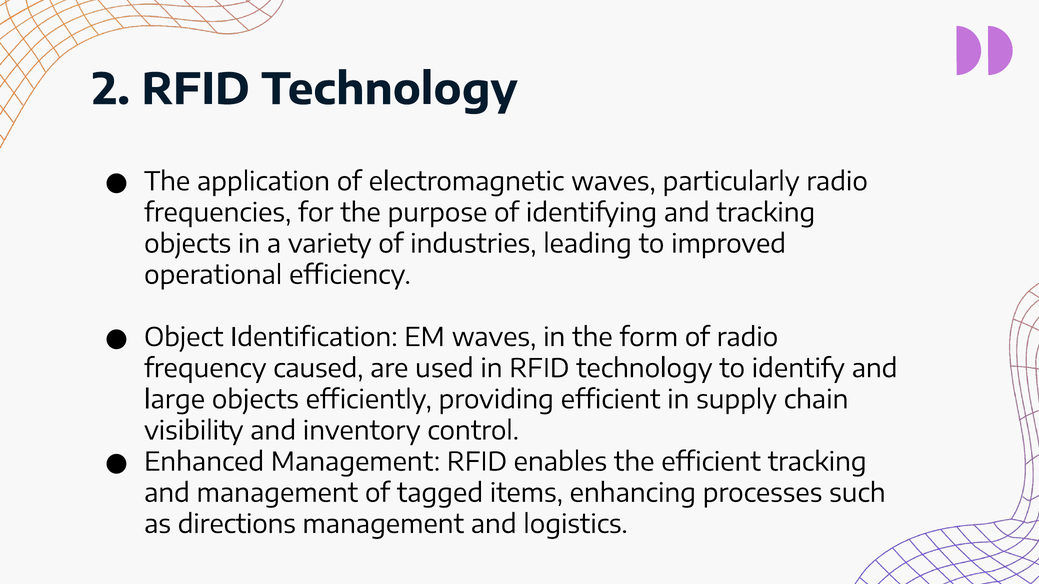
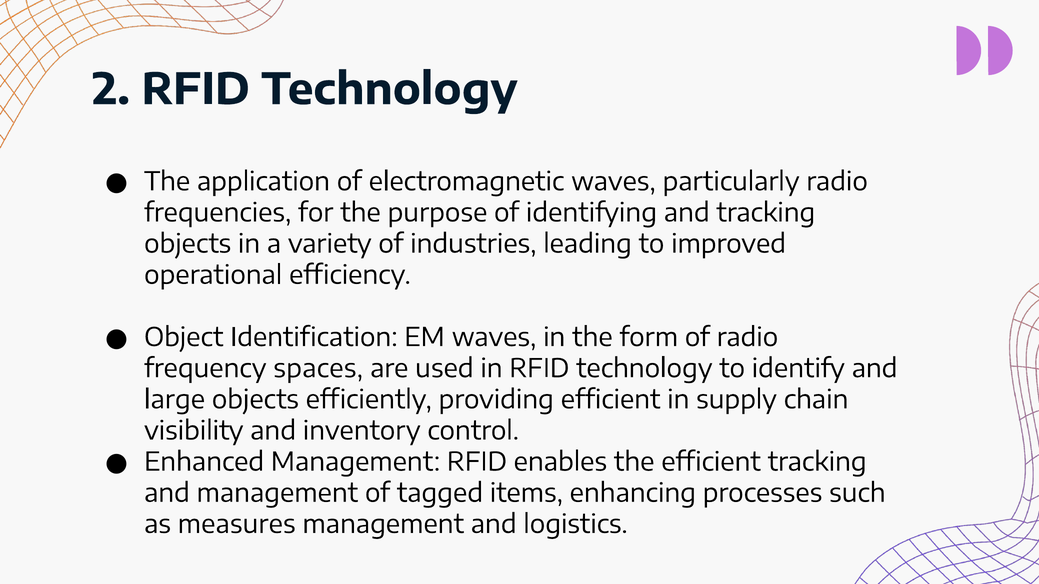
caused: caused -> spaces
directions: directions -> measures
